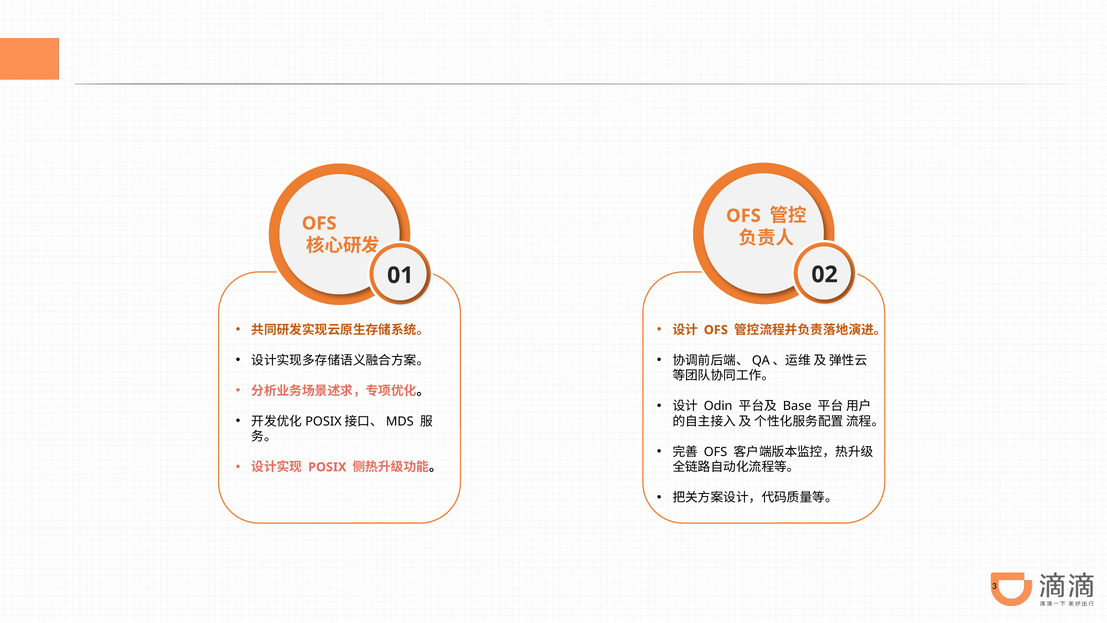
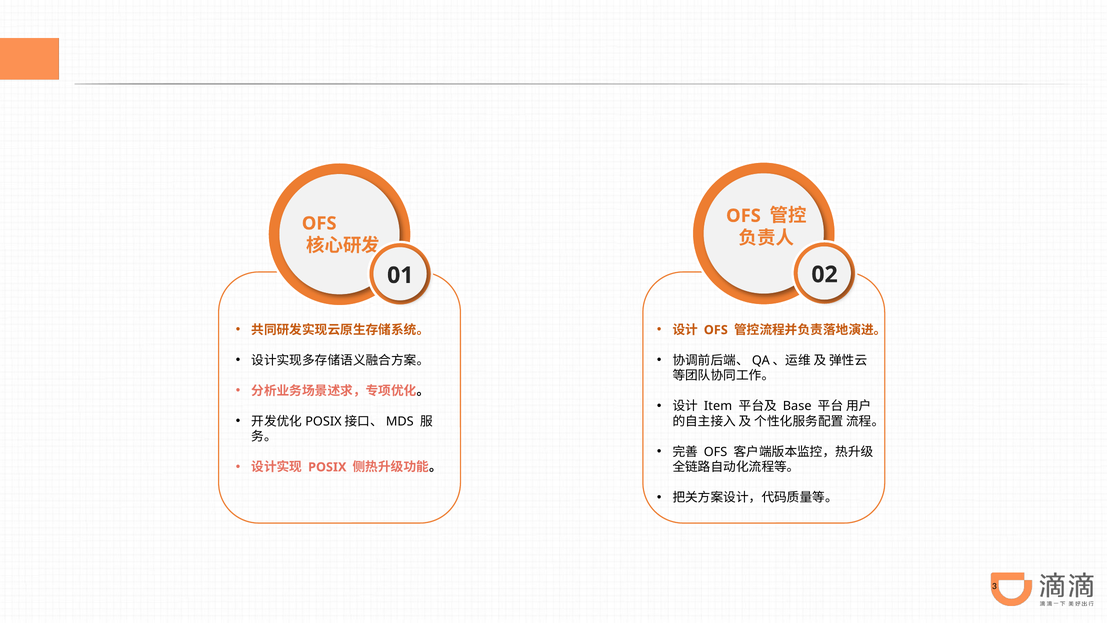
Odin: Odin -> Item
